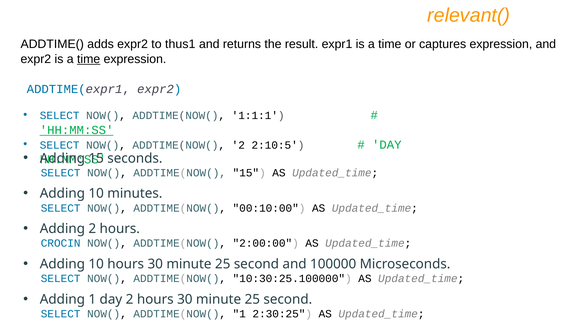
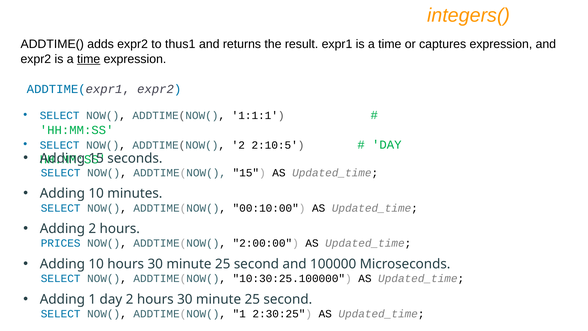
relevant(: relevant( -> integers(
HH:MM:SS at (77, 130) underline: present -> none
CROCIN: CROCIN -> PRICES
